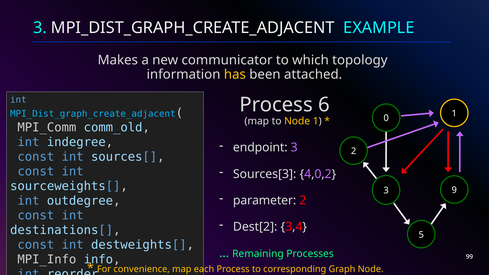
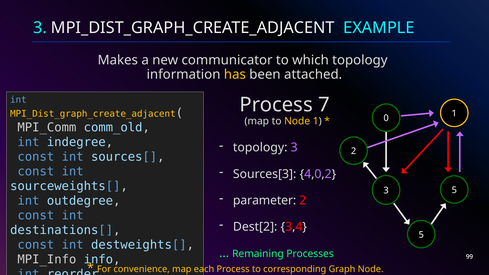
6: 6 -> 7
MPI_Dist_graph_create_adjacent at (93, 114) colour: light blue -> yellow
endpoint at (260, 148): endpoint -> topology
3 9: 9 -> 5
